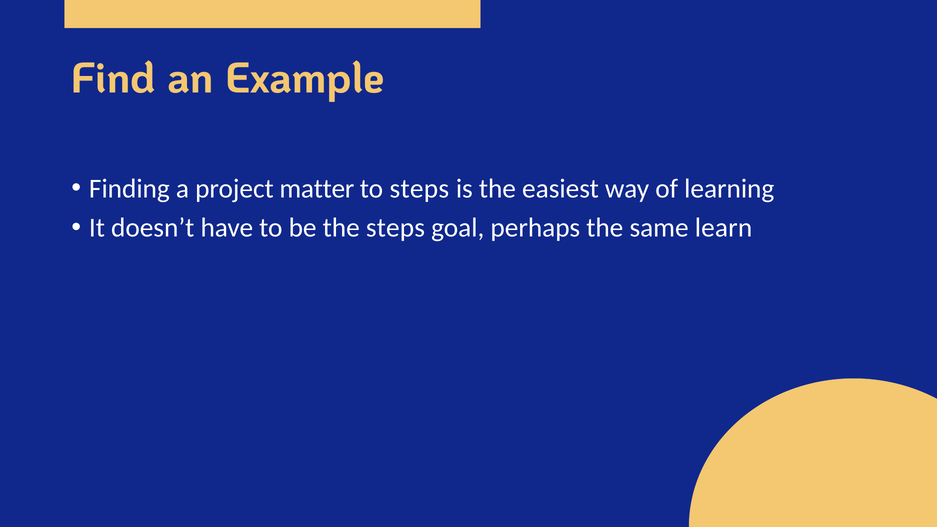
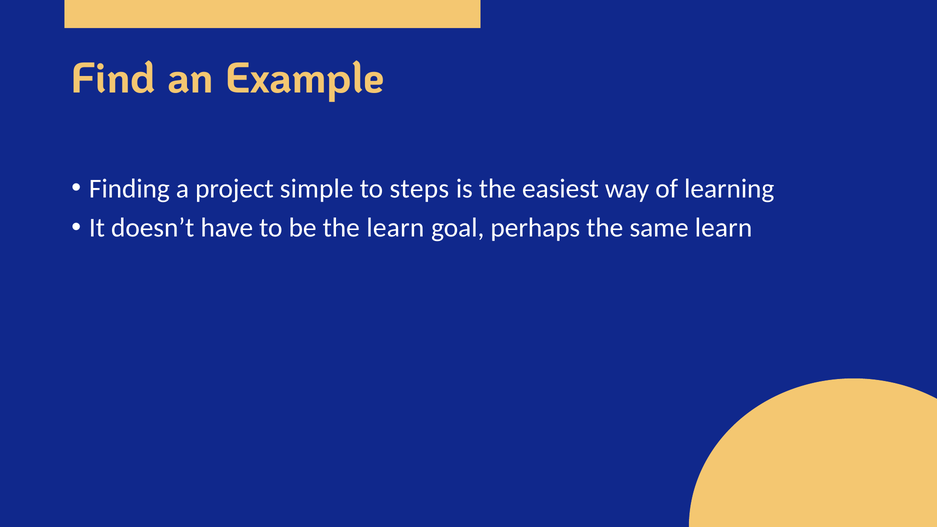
matter: matter -> simple
the steps: steps -> learn
